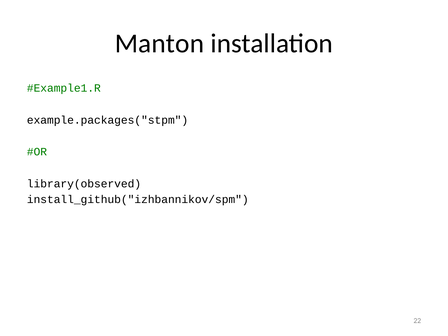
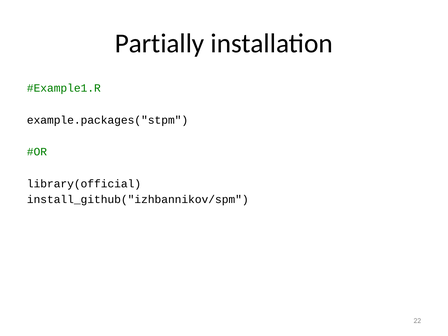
Manton: Manton -> Partially
library(observed: library(observed -> library(official
